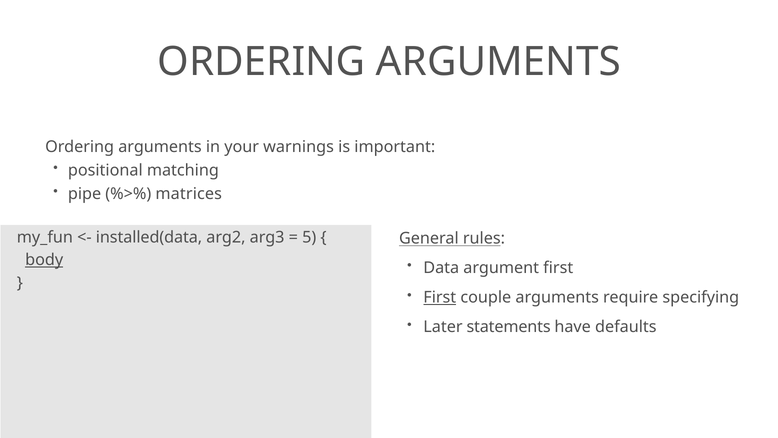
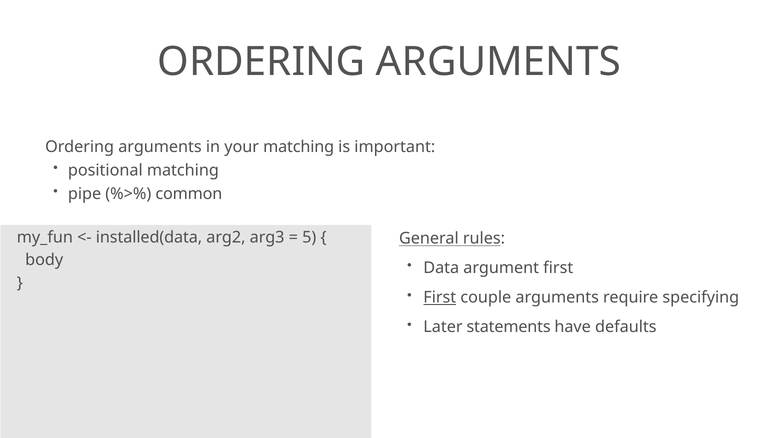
your warnings: warnings -> matching
matrices: matrices -> common
body underline: present -> none
